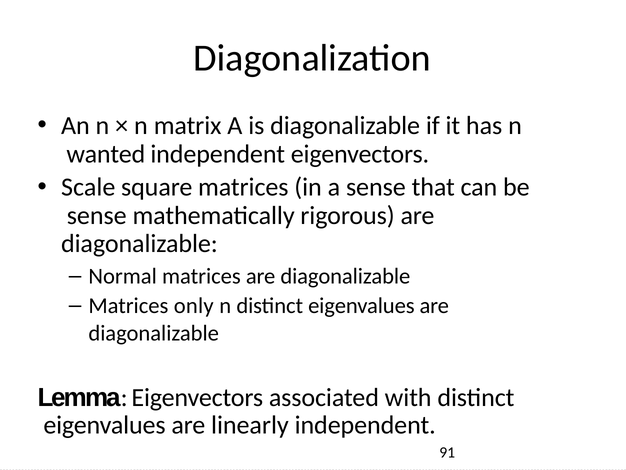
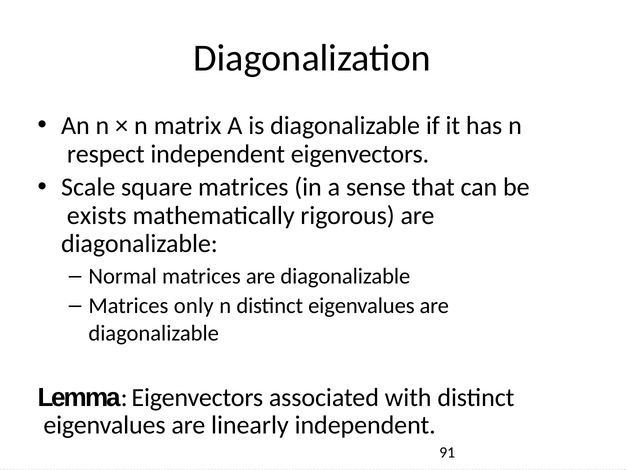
wanted: wanted -> respect
sense at (97, 215): sense -> exists
